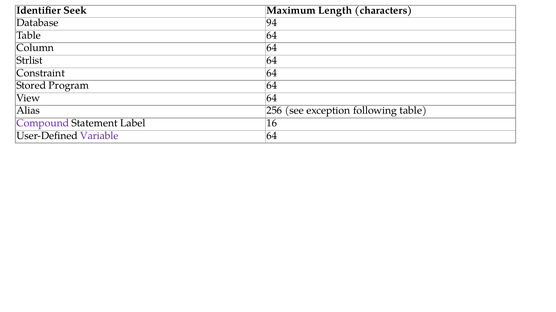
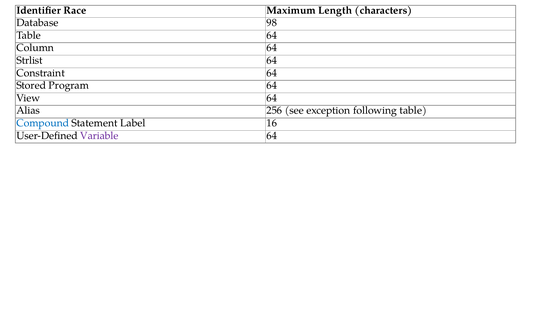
Seek: Seek -> Race
94: 94 -> 98
Compound colour: purple -> blue
